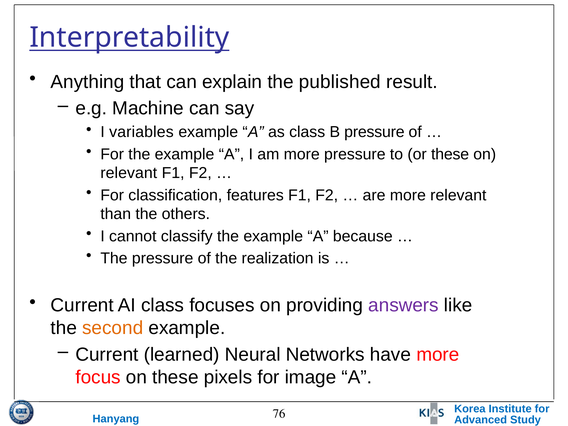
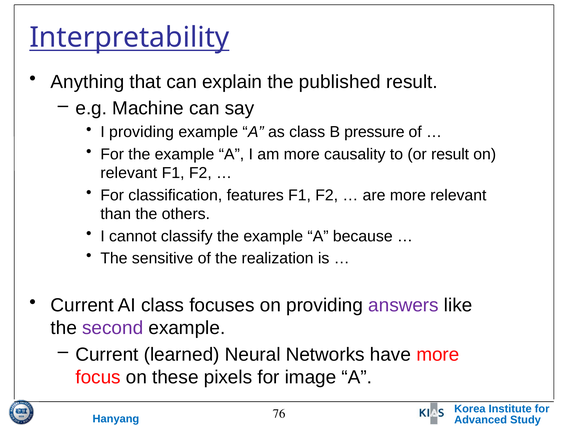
I variables: variables -> providing
more pressure: pressure -> causality
or these: these -> result
The pressure: pressure -> sensitive
second colour: orange -> purple
